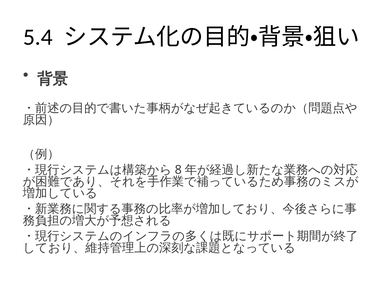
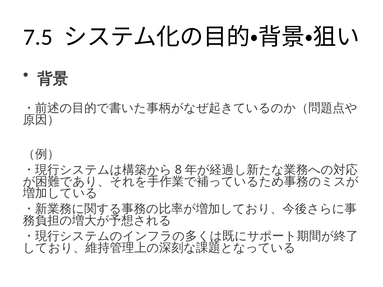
5.4: 5.4 -> 7.5
